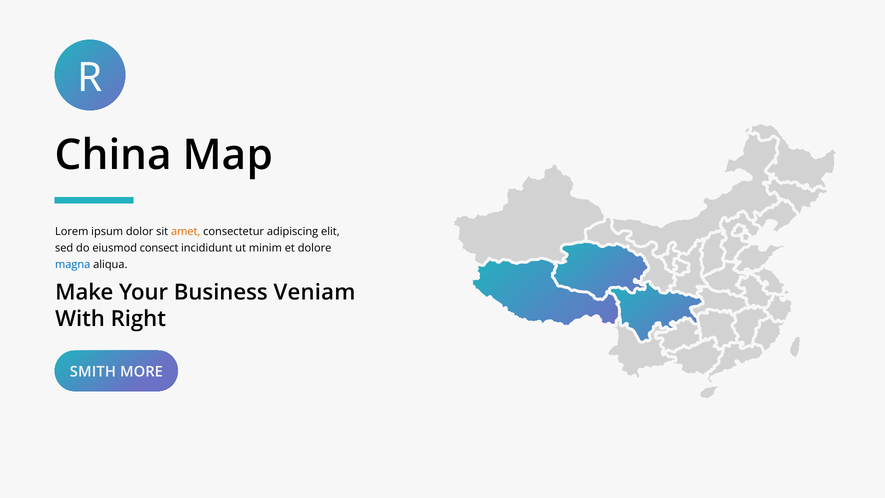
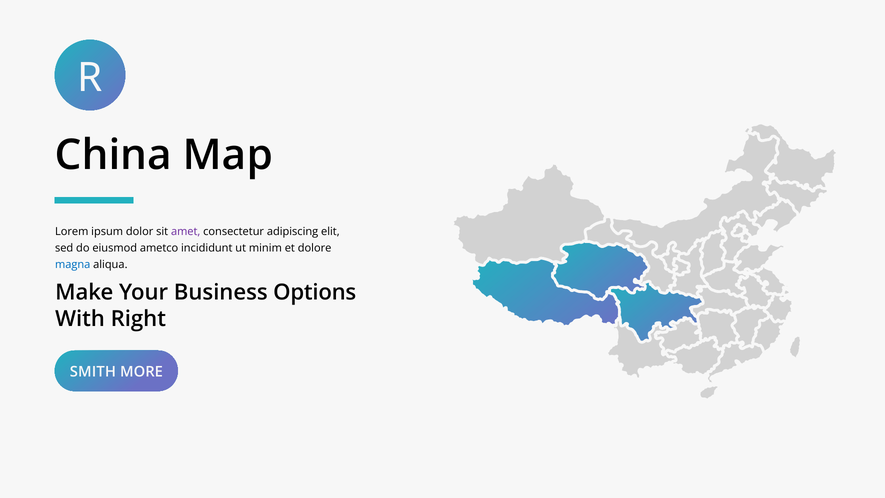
amet colour: orange -> purple
consect: consect -> ametco
Veniam: Veniam -> Options
